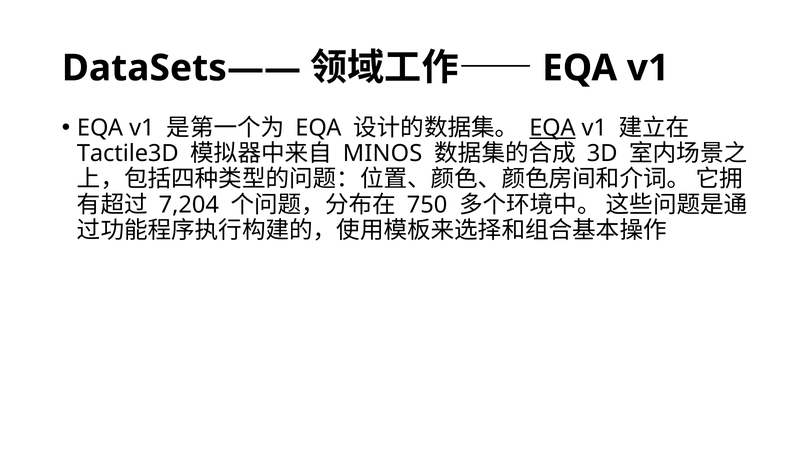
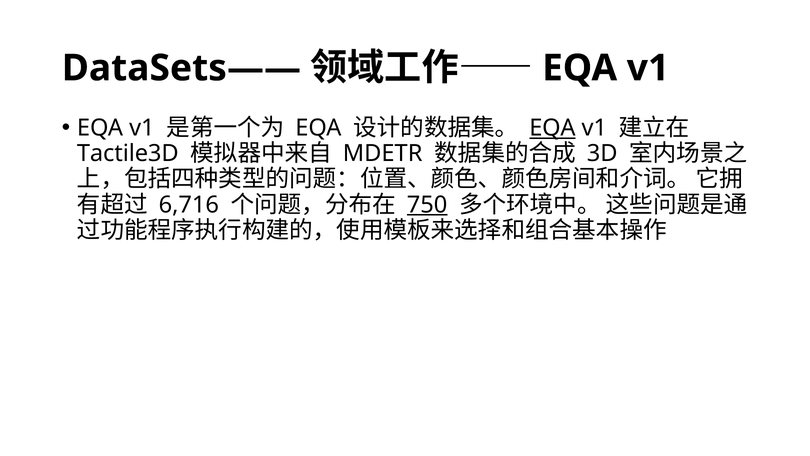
MINOS: MINOS -> MDETR
7,204: 7,204 -> 6,716
750 underline: none -> present
